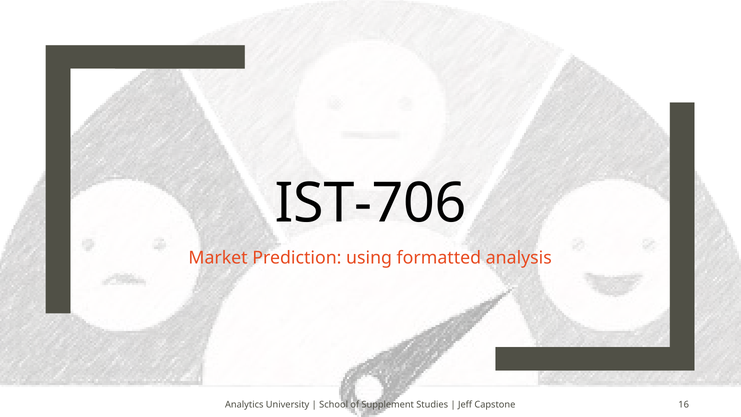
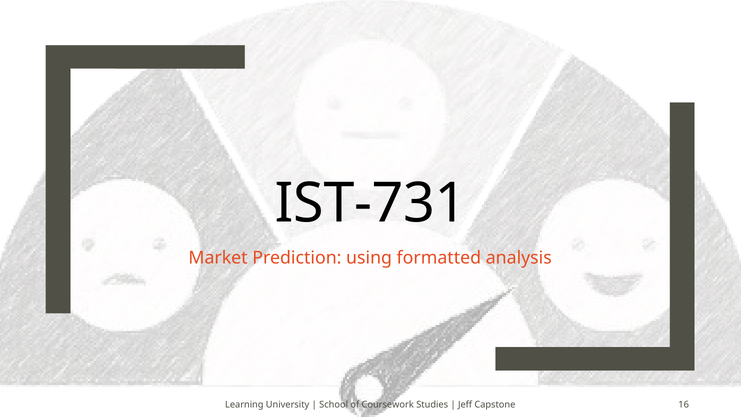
IST-706: IST-706 -> IST-731
Analytics: Analytics -> Learning
Supplement: Supplement -> Coursework
